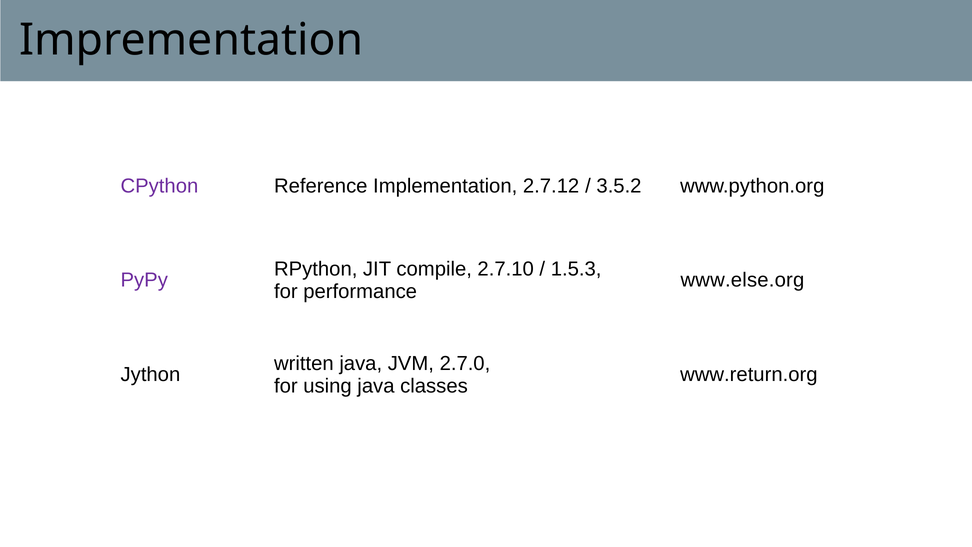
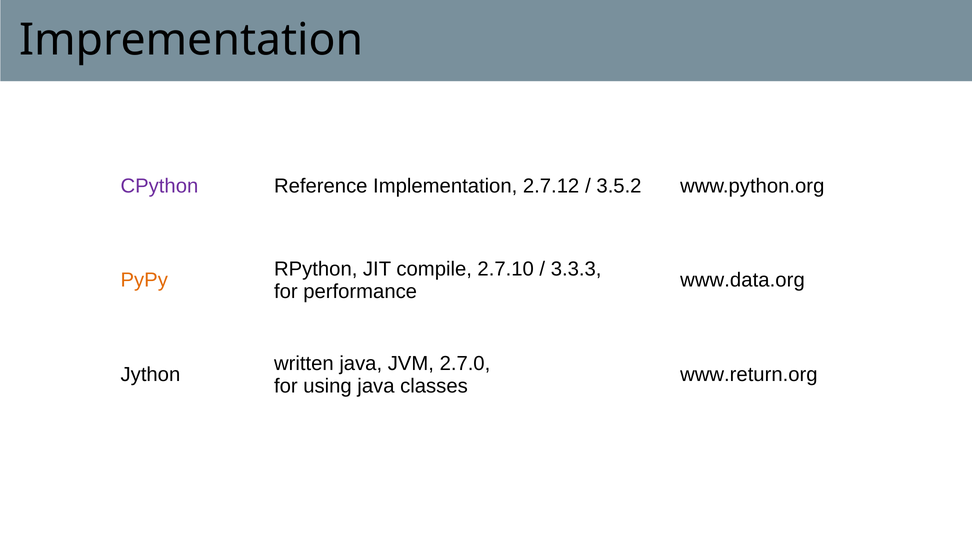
1.5.3: 1.5.3 -> 3.3.3
PyPy colour: purple -> orange
www.else.org: www.else.org -> www.data.org
